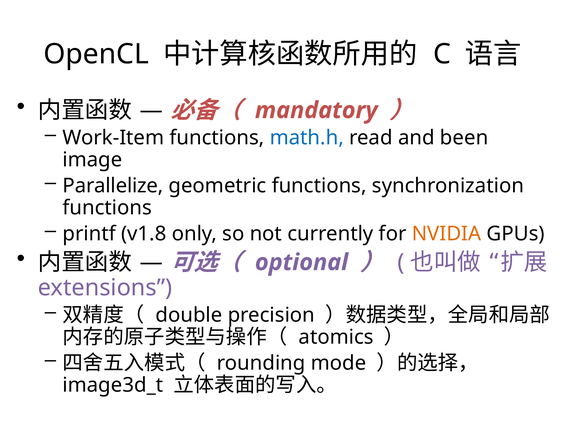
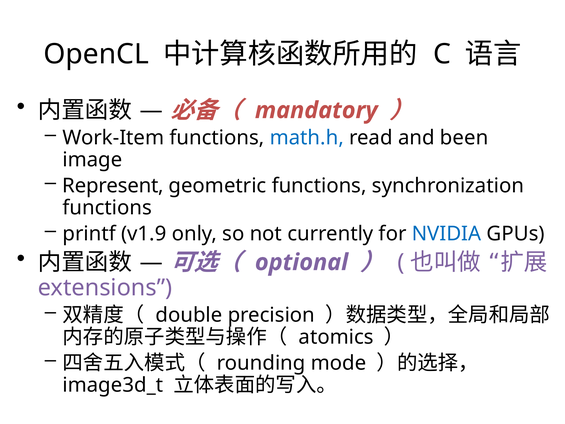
Parallelize: Parallelize -> Represent
v1.8: v1.8 -> v1.9
NVIDIA colour: orange -> blue
